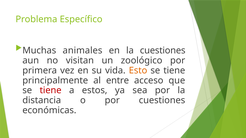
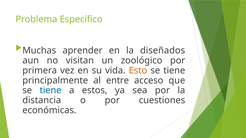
animales: animales -> aprender
la cuestiones: cuestiones -> diseñados
tiene at (51, 91) colour: red -> blue
